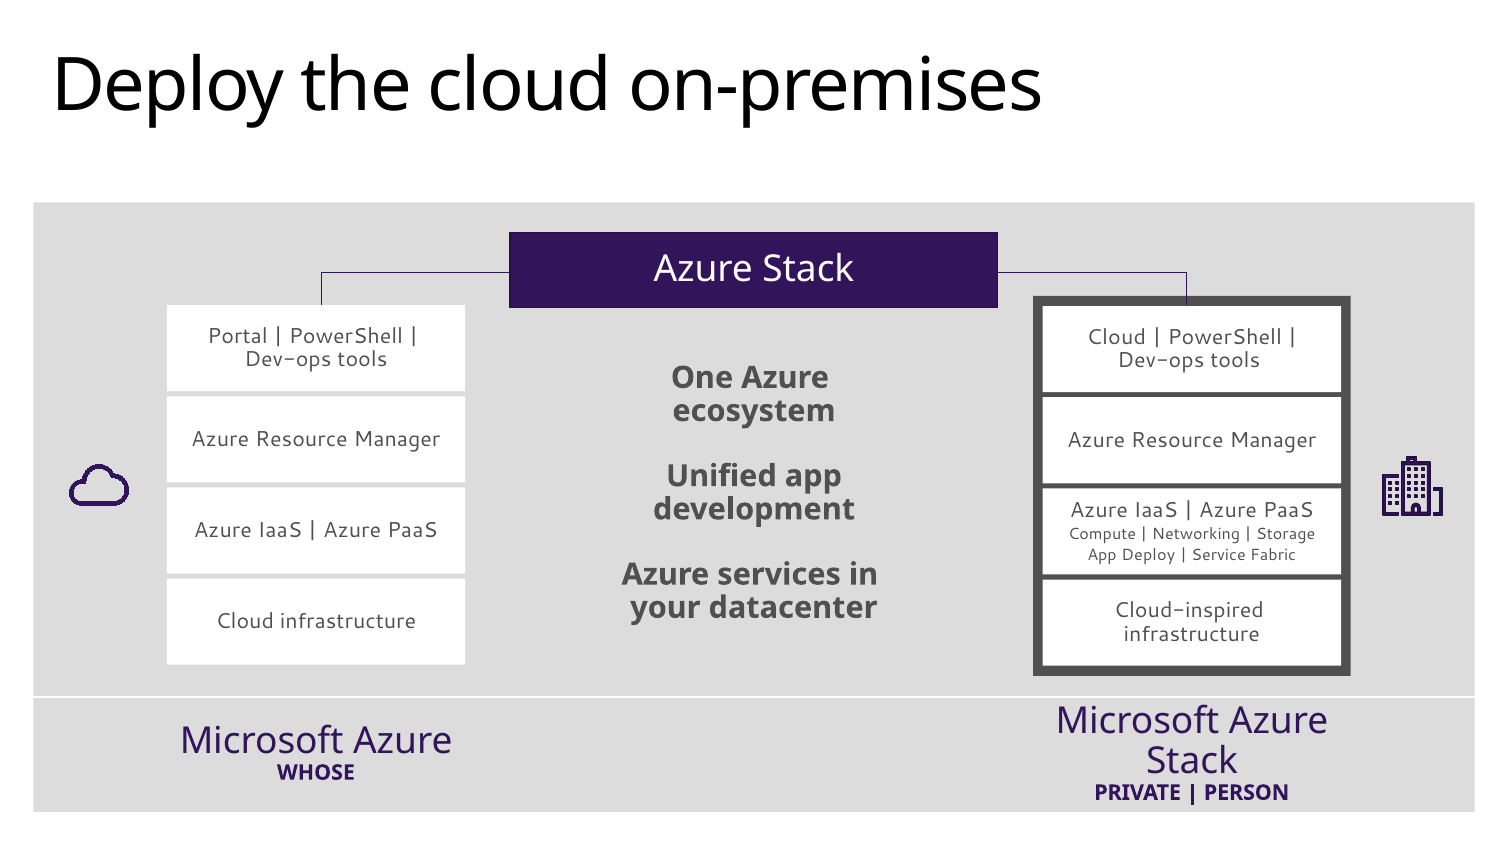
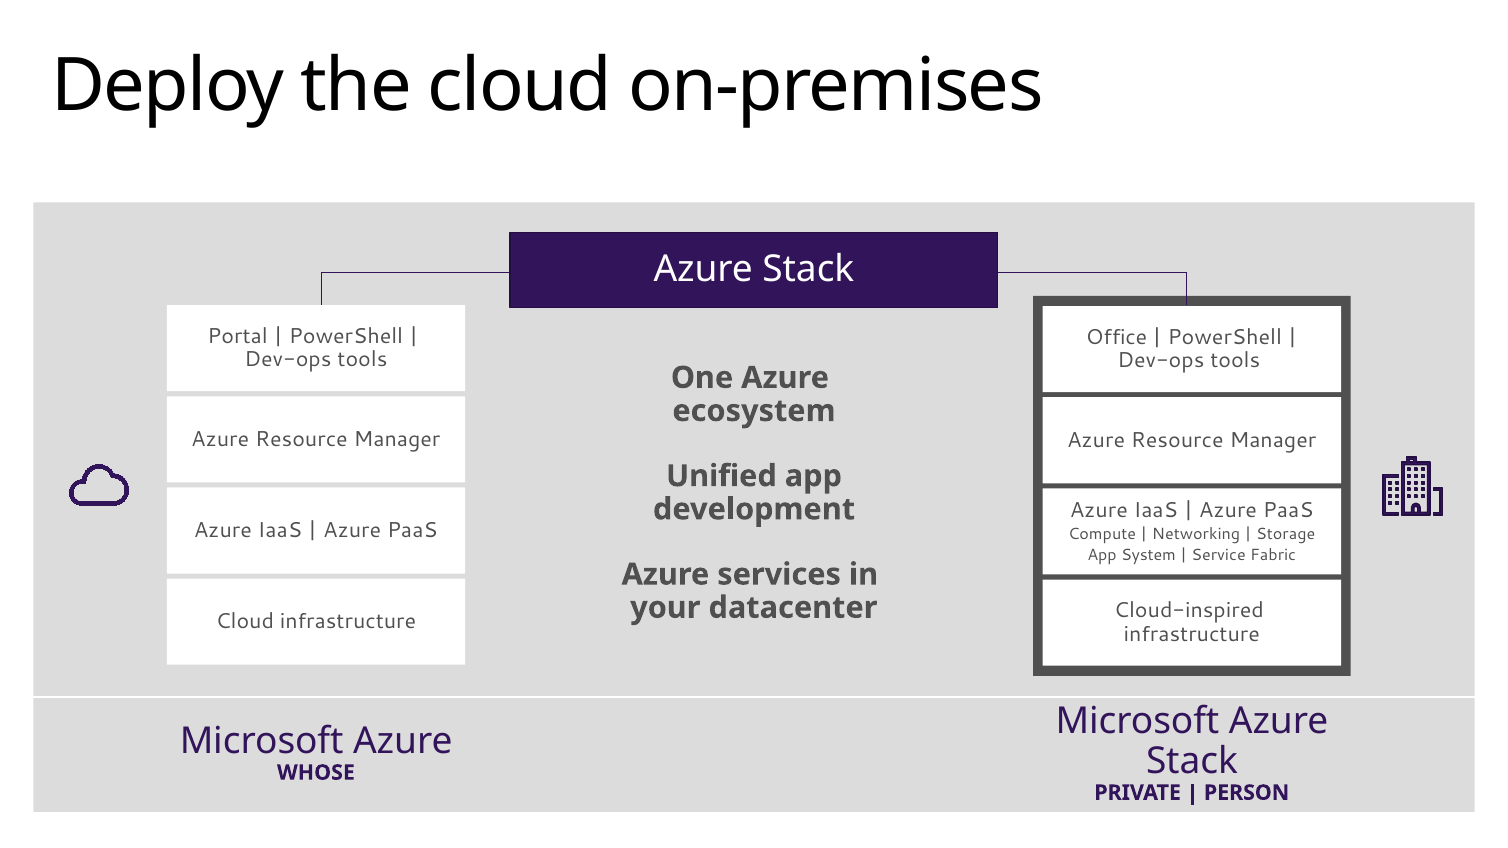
Cloud at (1116, 337): Cloud -> Office
App Deploy: Deploy -> System
